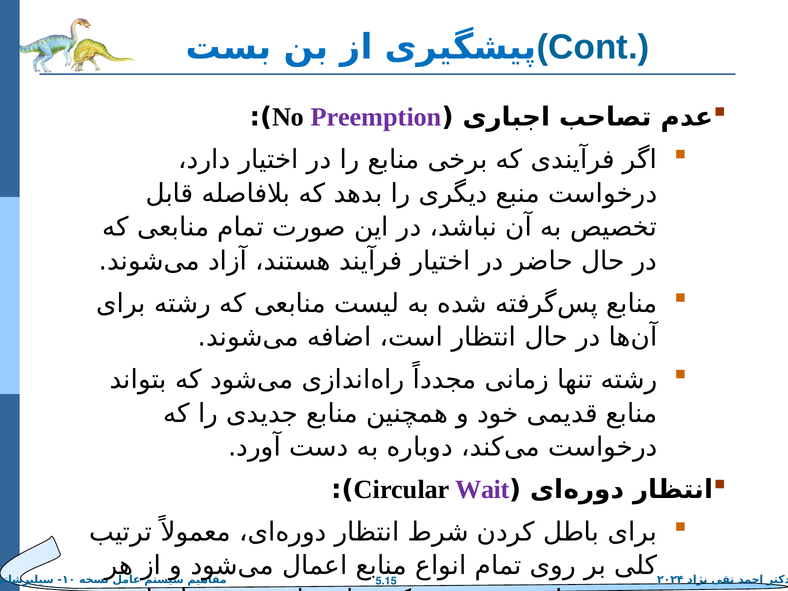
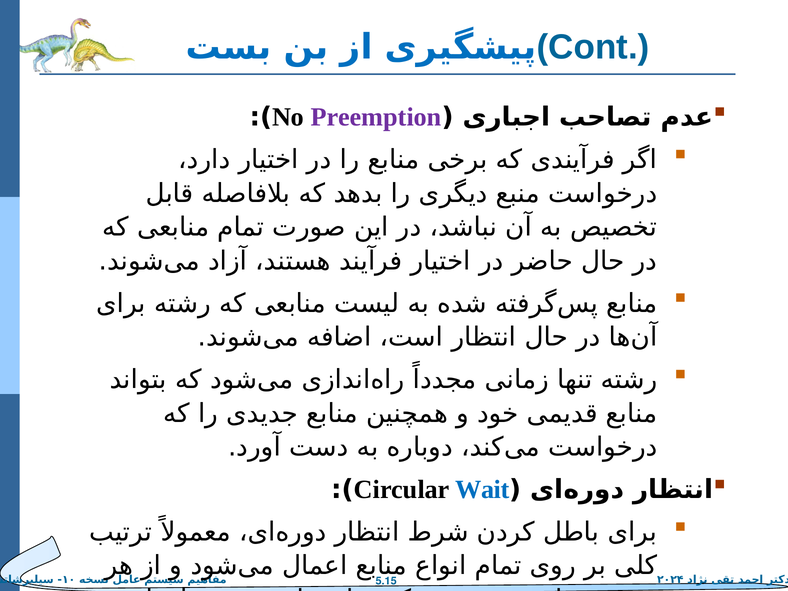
Wait colour: purple -> blue
